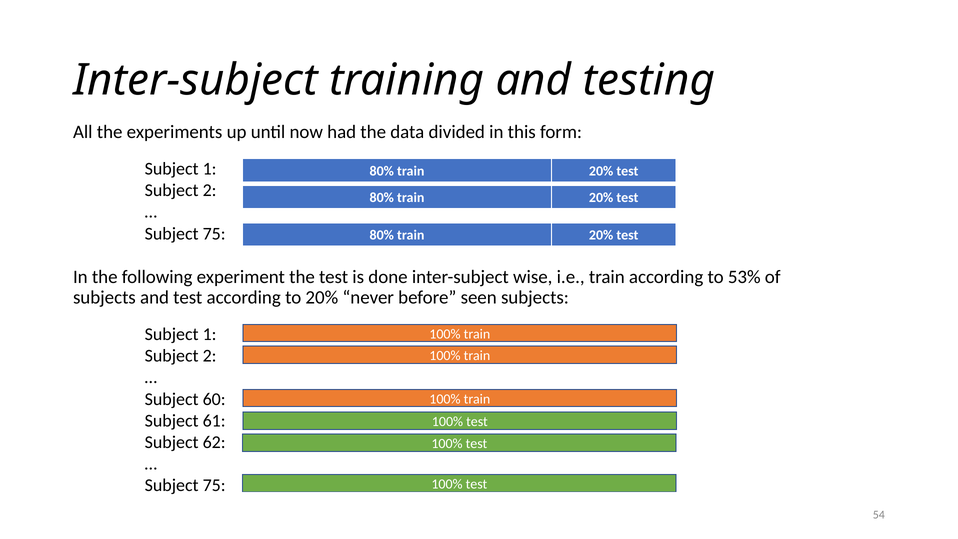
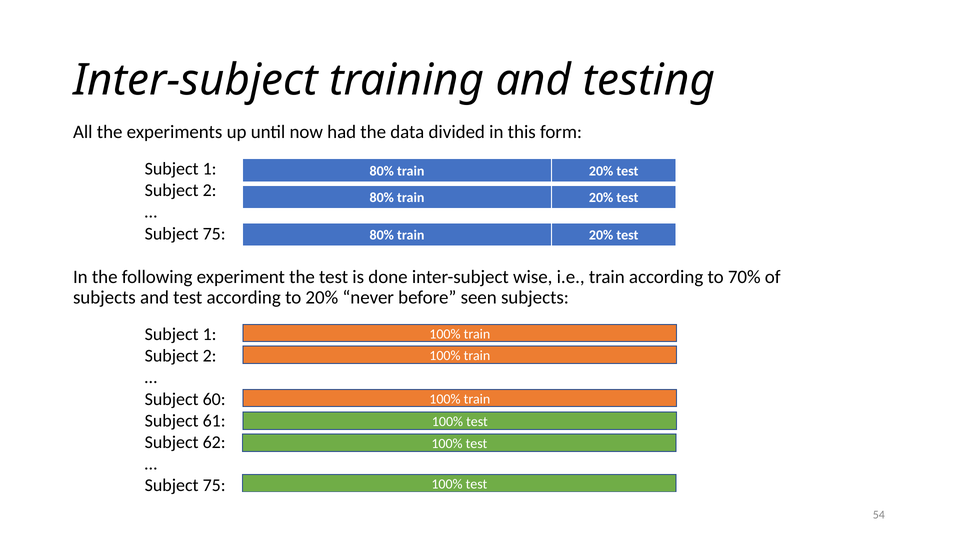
53%: 53% -> 70%
